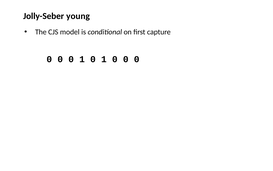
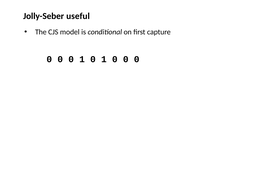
young: young -> useful
